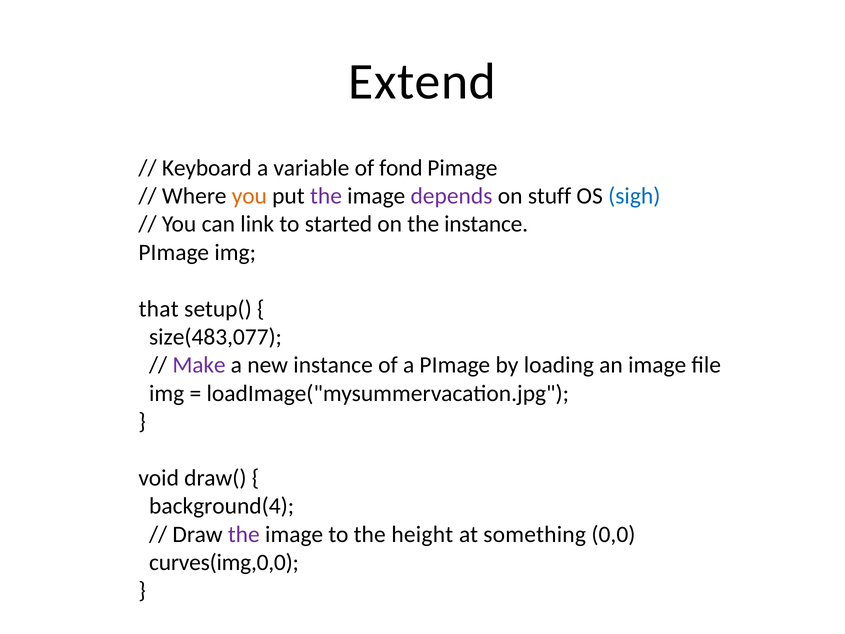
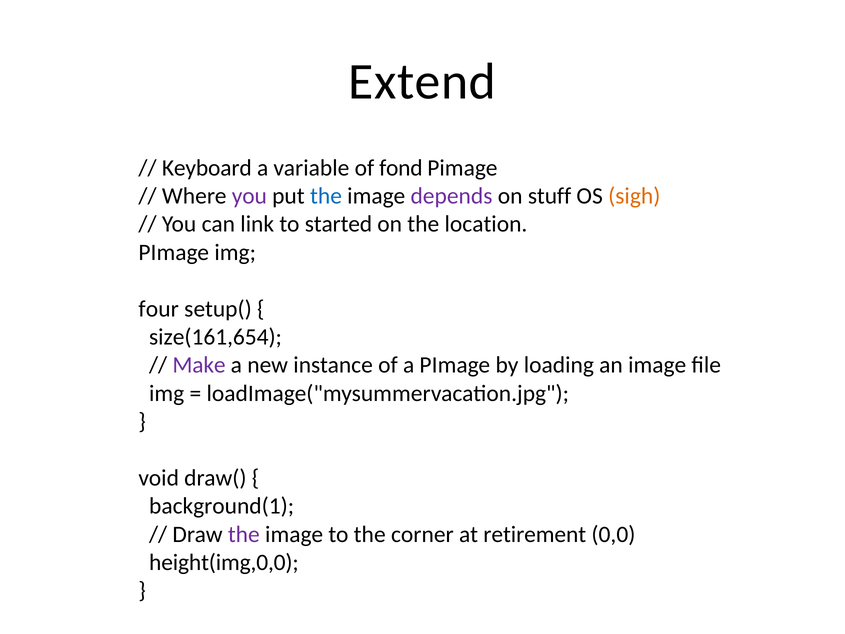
you at (249, 196) colour: orange -> purple
the at (326, 196) colour: purple -> blue
sigh colour: blue -> orange
the instance: instance -> location
that: that -> four
size(483,077: size(483,077 -> size(161,654
background(4: background(4 -> background(1
height: height -> corner
something: something -> retirement
curves(img,0,0: curves(img,0,0 -> height(img,0,0
